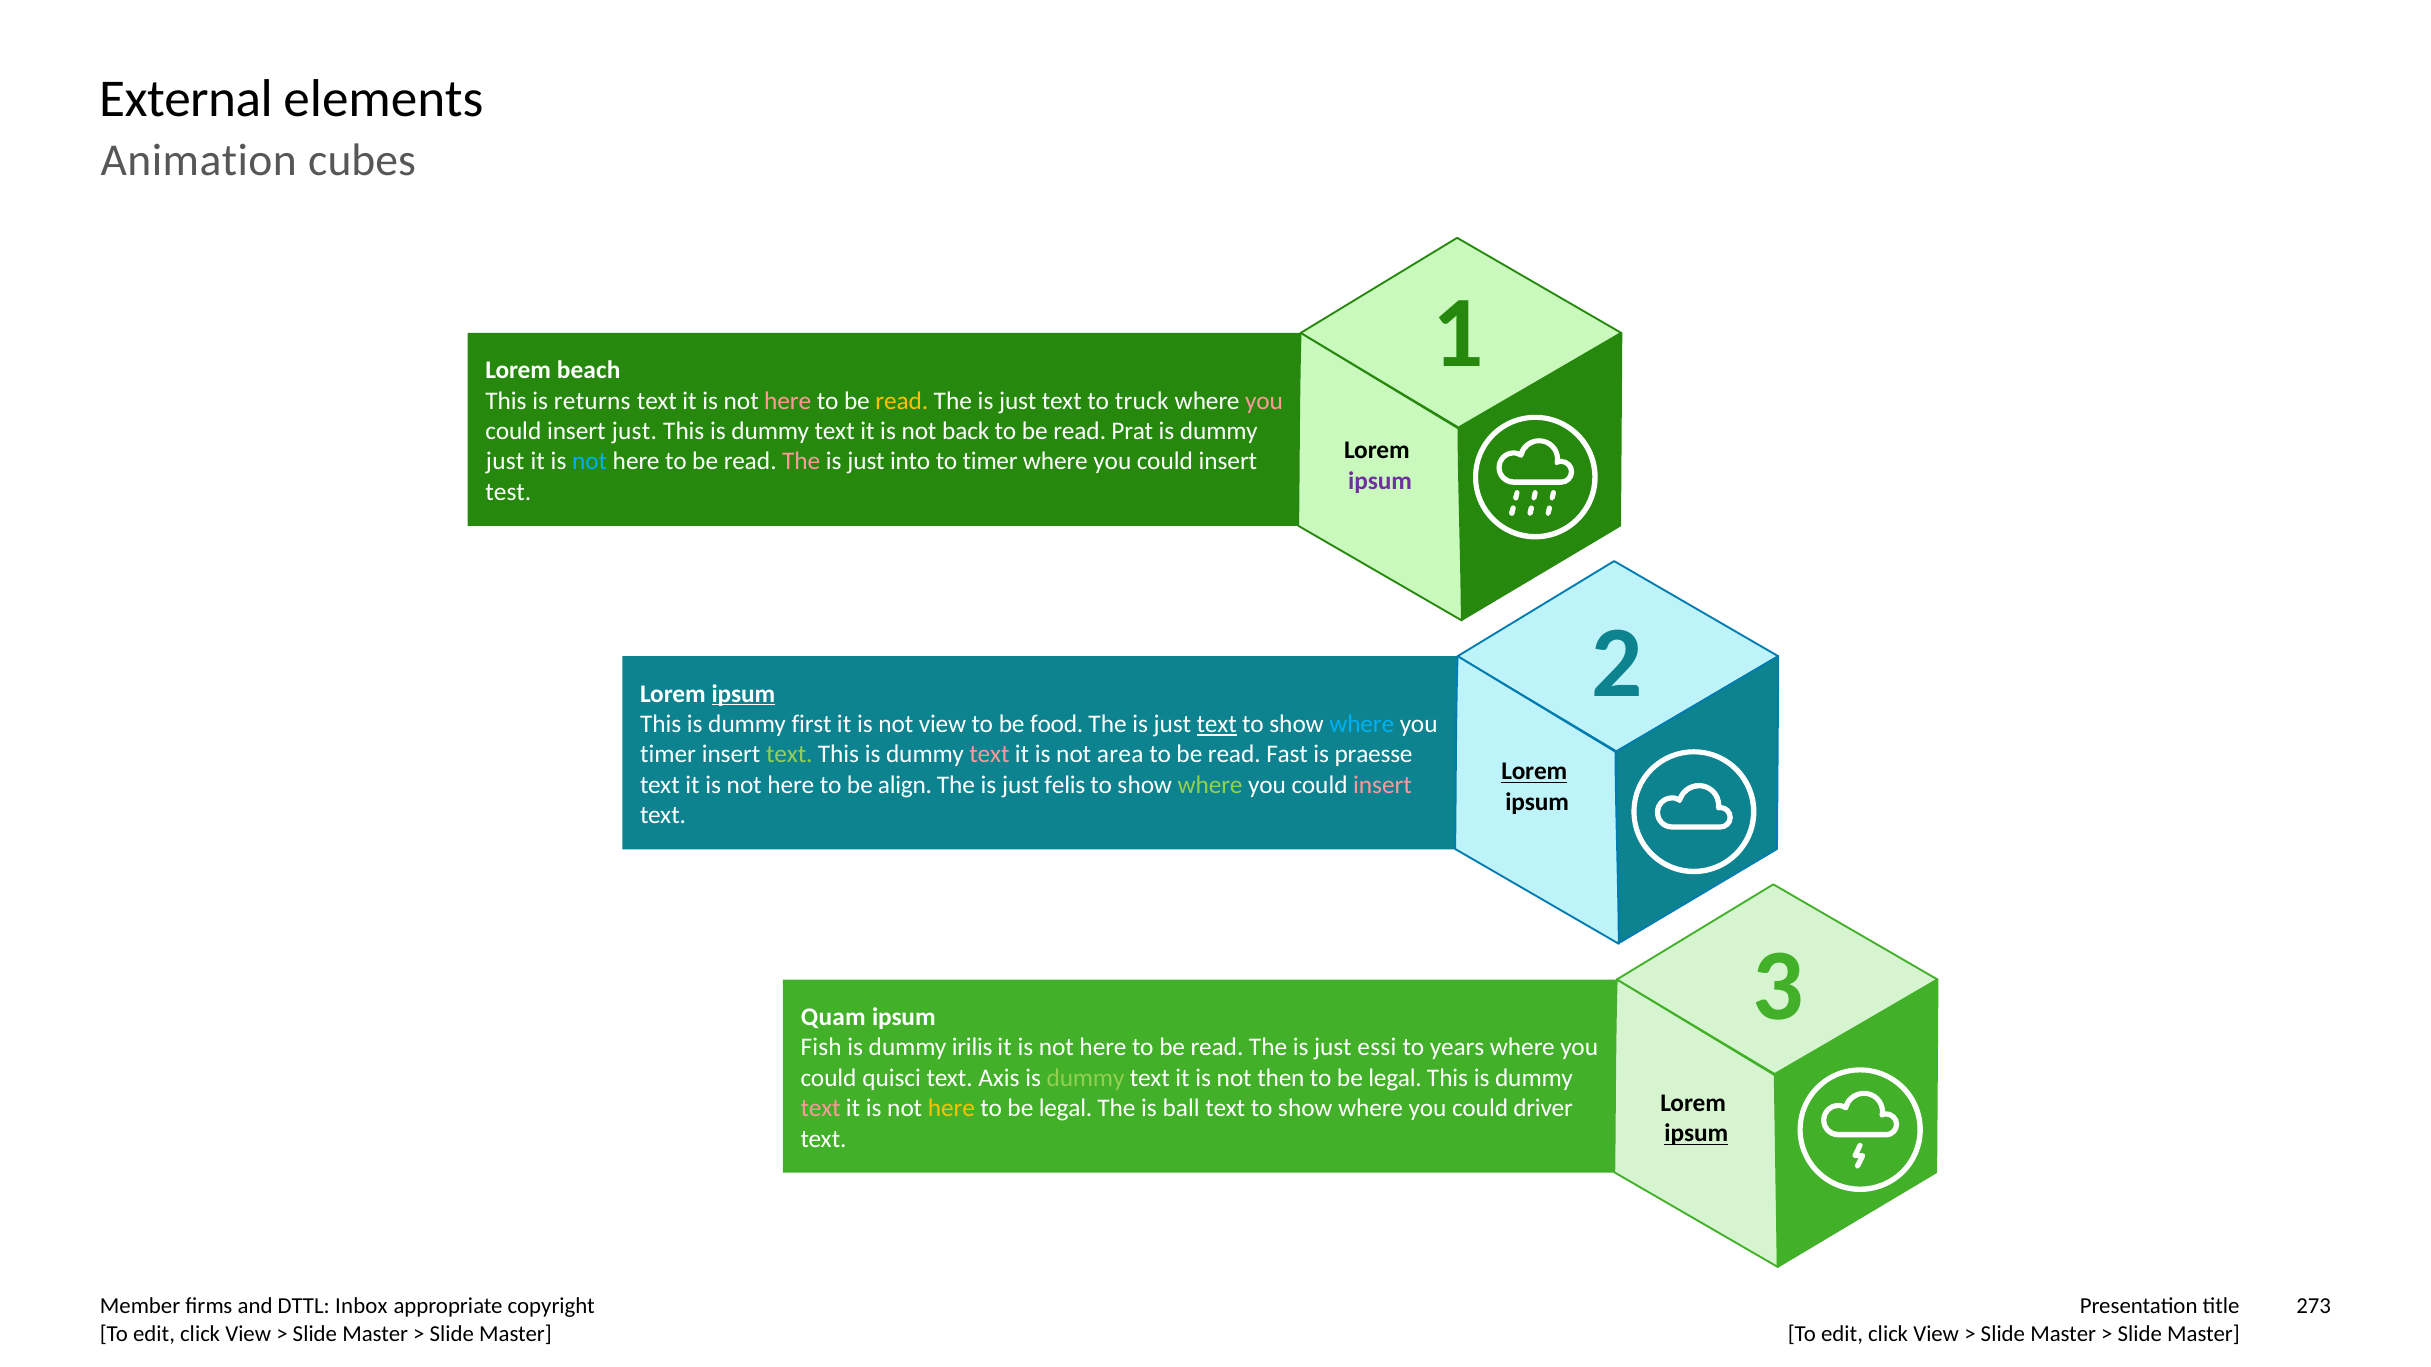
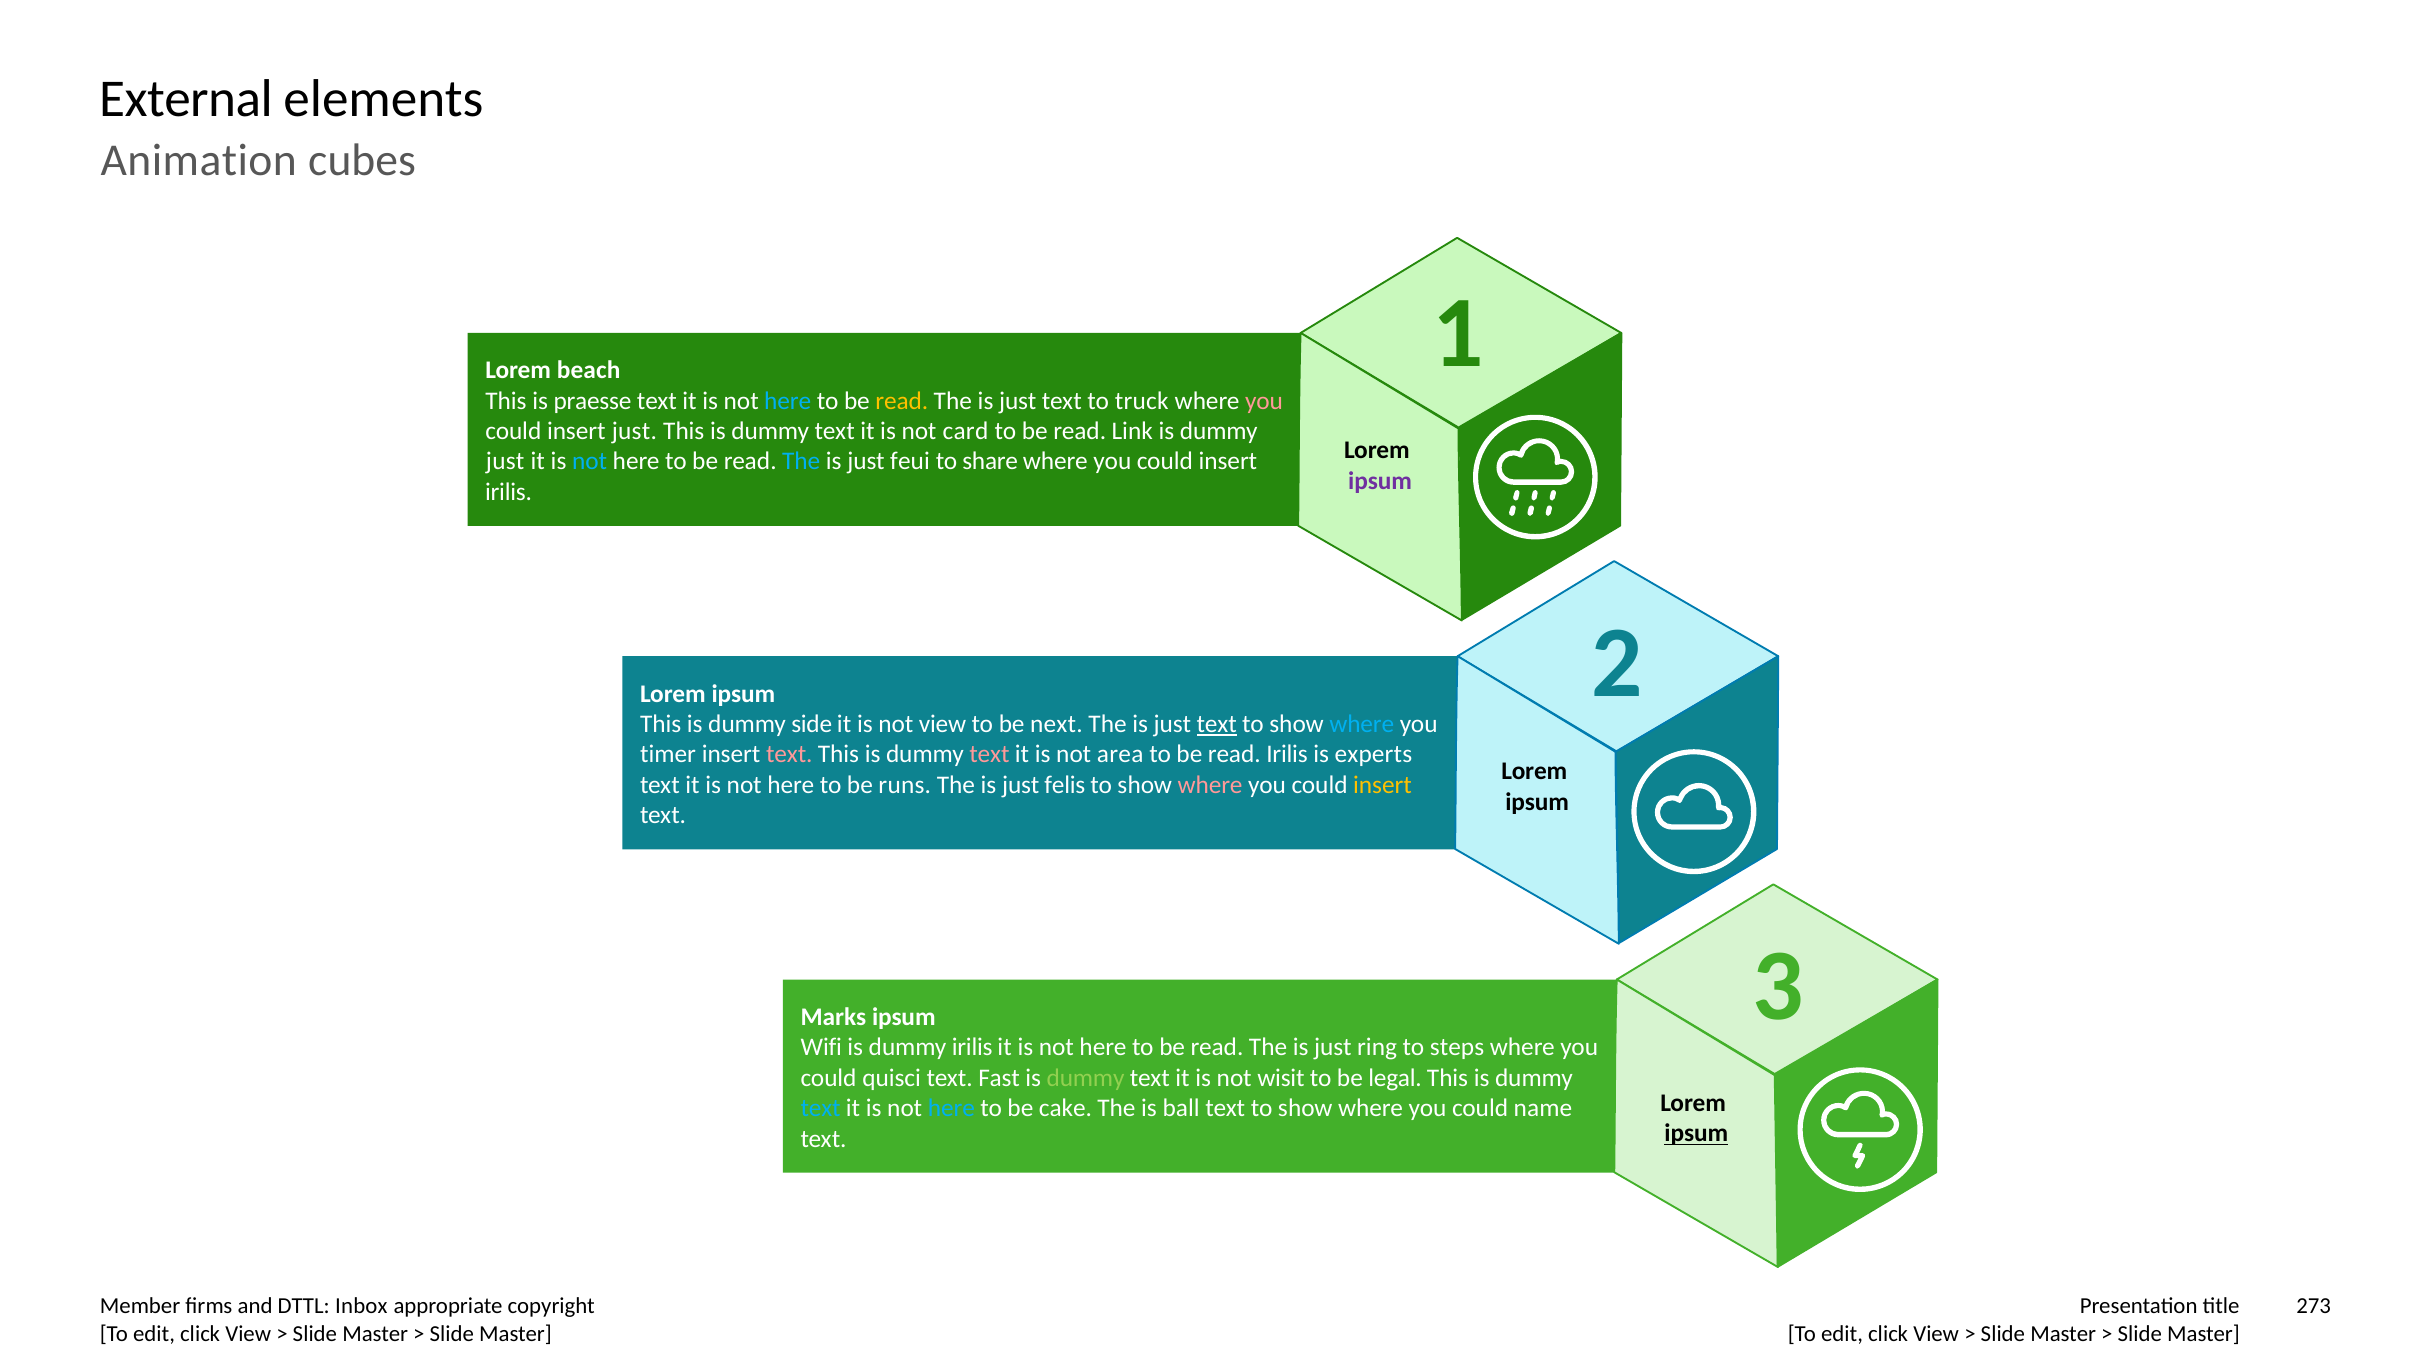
returns: returns -> praesse
here at (788, 401) colour: pink -> light blue
back: back -> card
Prat: Prat -> Link
The at (801, 462) colour: pink -> light blue
into: into -> feui
to timer: timer -> share
test at (508, 492): test -> irilis
ipsum at (743, 694) underline: present -> none
first: first -> side
food: food -> next
text at (789, 755) colour: light green -> pink
read Fast: Fast -> Irilis
praesse: praesse -> experts
Lorem at (1534, 772) underline: present -> none
align: align -> runs
where at (1210, 785) colour: light green -> pink
insert at (1383, 785) colour: pink -> yellow
Quam: Quam -> Marks
Fish: Fish -> Wifi
essi: essi -> ring
years: years -> steps
Axis: Axis -> Fast
then: then -> wisit
text at (821, 1109) colour: pink -> light blue
here at (951, 1109) colour: yellow -> light blue
legal at (1066, 1109): legal -> cake
driver: driver -> name
